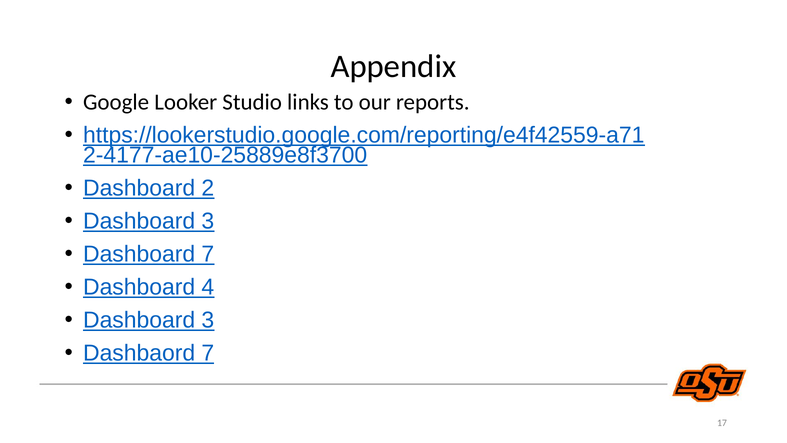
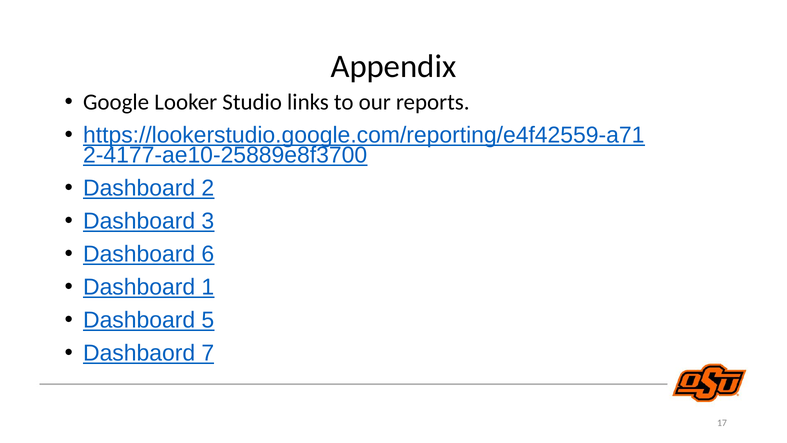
Dashboard 7: 7 -> 6
4: 4 -> 1
3 at (208, 320): 3 -> 5
